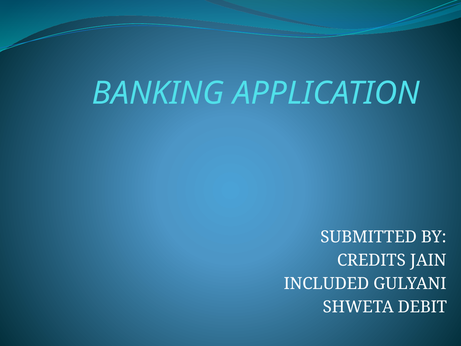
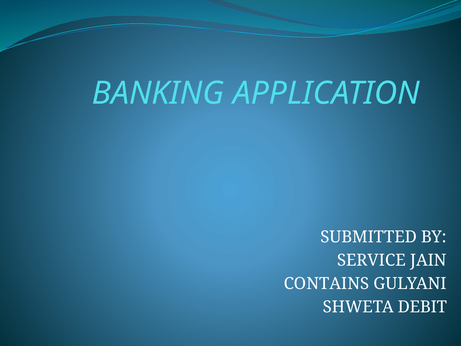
CREDITS: CREDITS -> SERVICE
INCLUDED: INCLUDED -> CONTAINS
